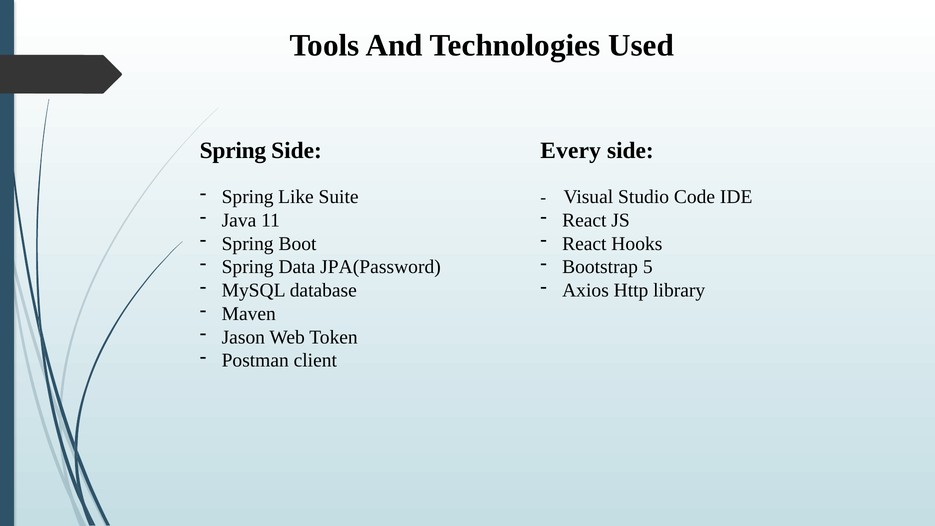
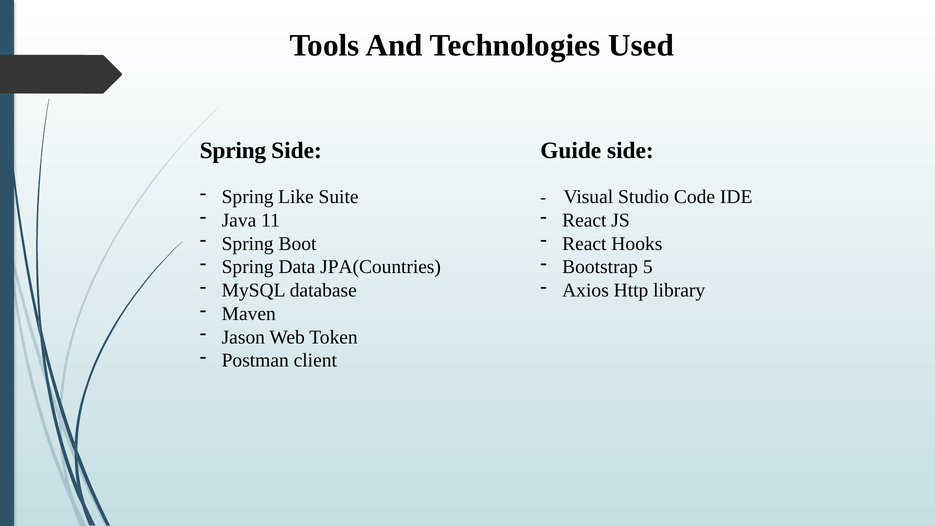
Every: Every -> Guide
JPA(Password: JPA(Password -> JPA(Countries
